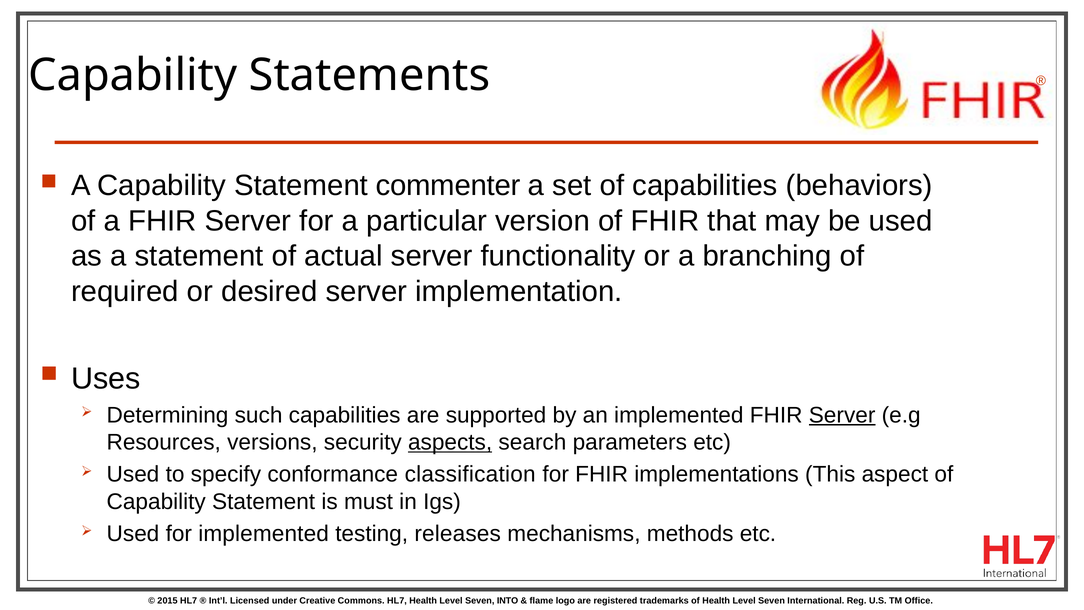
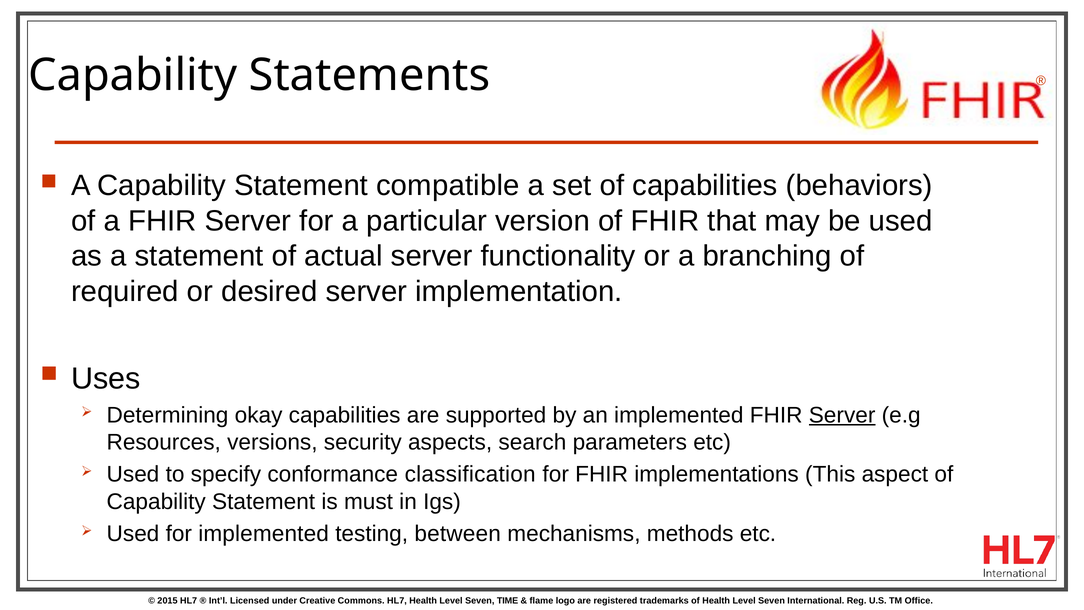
commenter: commenter -> compatible
such: such -> okay
aspects underline: present -> none
releases: releases -> between
INTO: INTO -> TIME
